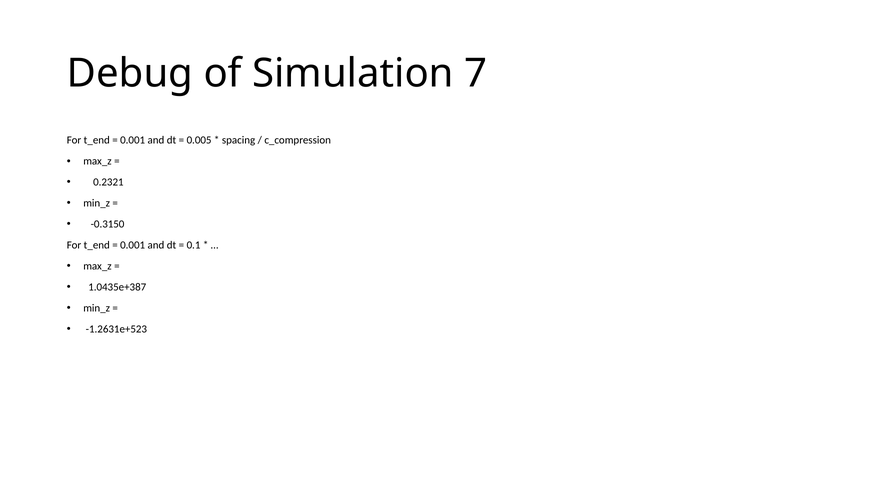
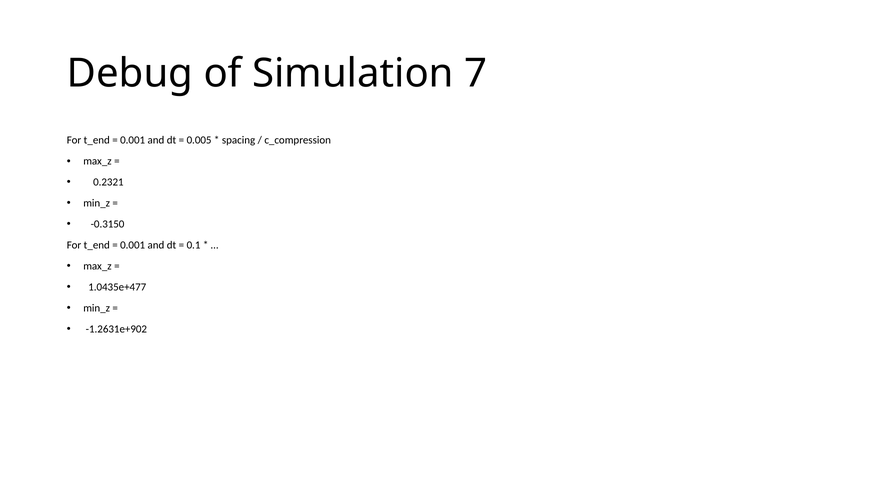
1.0435e+387: 1.0435e+387 -> 1.0435e+477
-1.2631e+523: -1.2631e+523 -> -1.2631e+902
